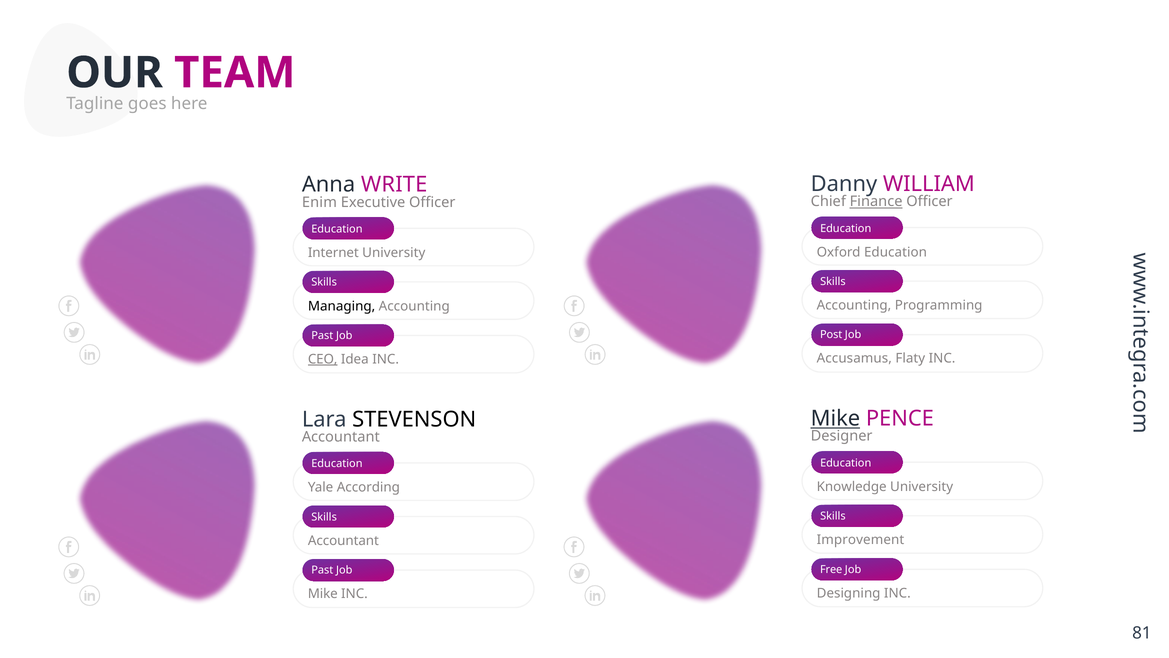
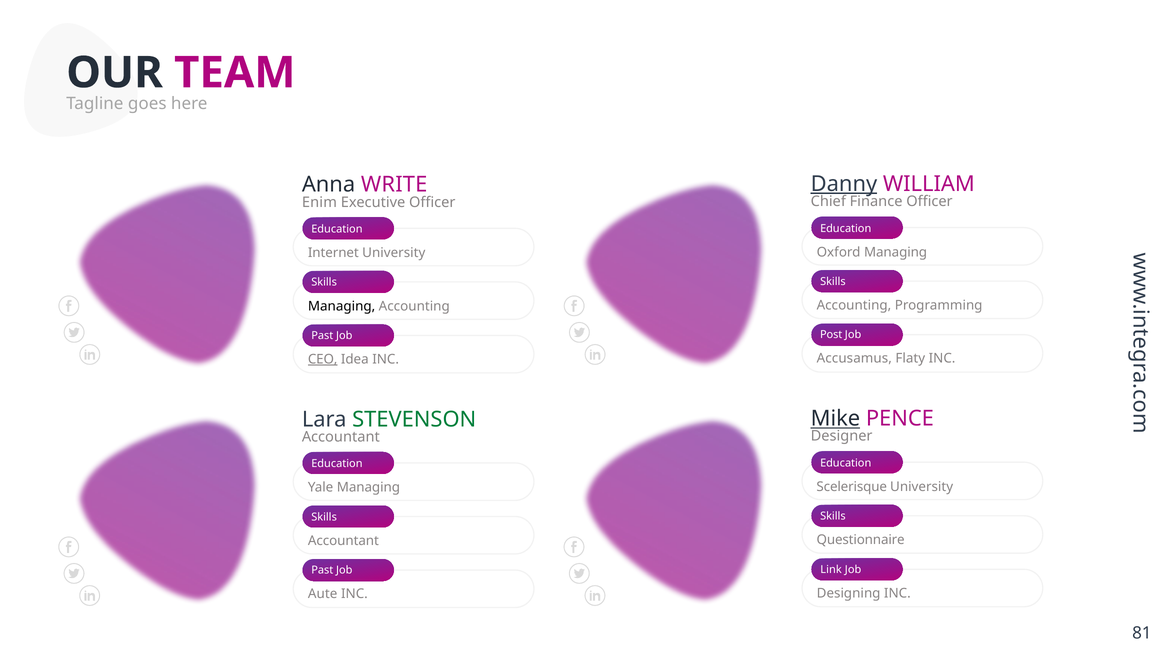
Danny underline: none -> present
Finance underline: present -> none
Oxford Education: Education -> Managing
STEVENSON colour: black -> green
Knowledge: Knowledge -> Scelerisque
Yale According: According -> Managing
Improvement: Improvement -> Questionnaire
Free: Free -> Link
Mike at (323, 594): Mike -> Aute
